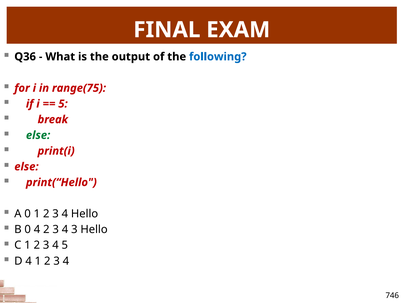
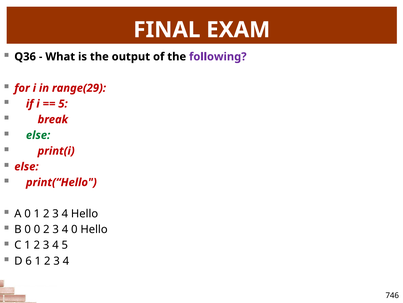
following colour: blue -> purple
range(75: range(75 -> range(29
0 4: 4 -> 0
4 3: 3 -> 0
D 4: 4 -> 6
